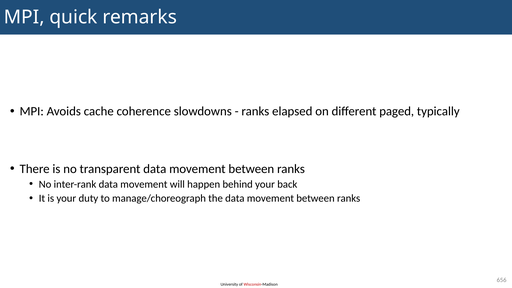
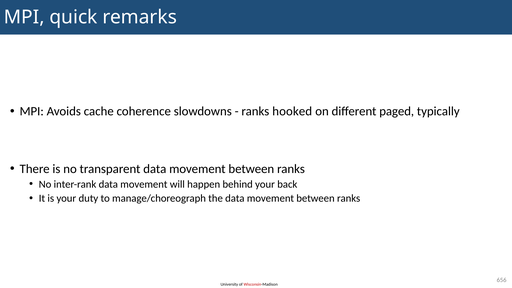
elapsed: elapsed -> hooked
